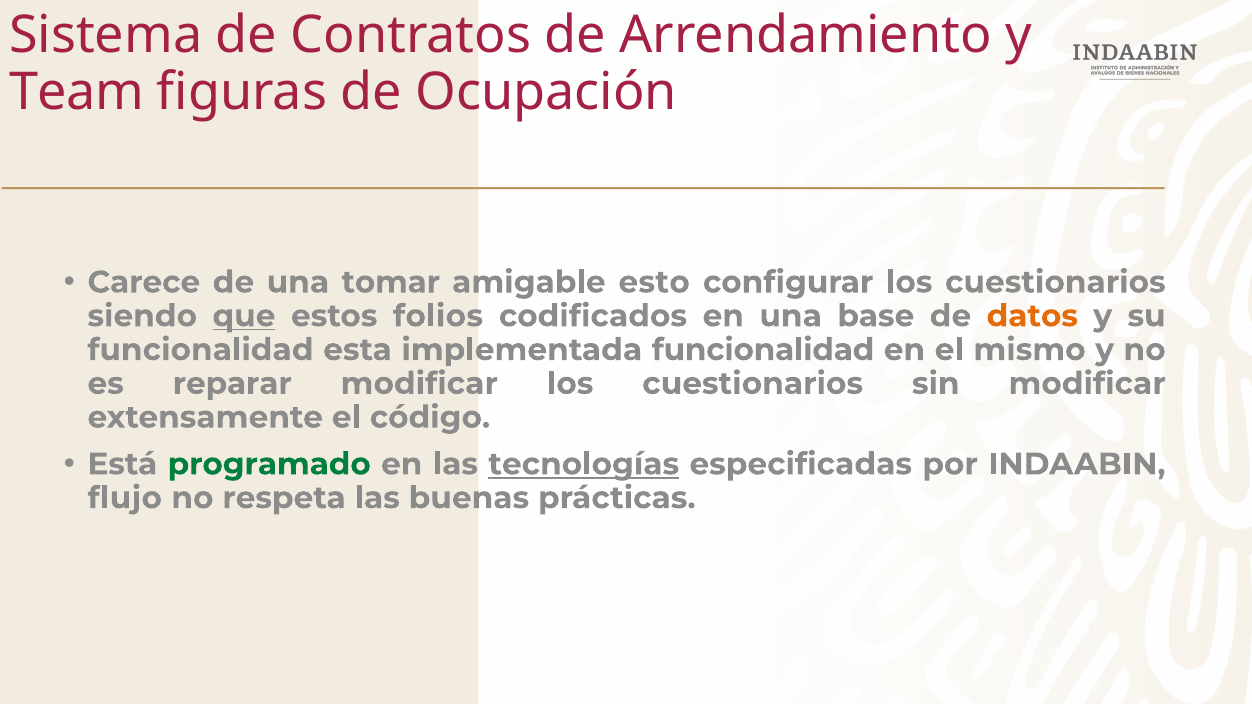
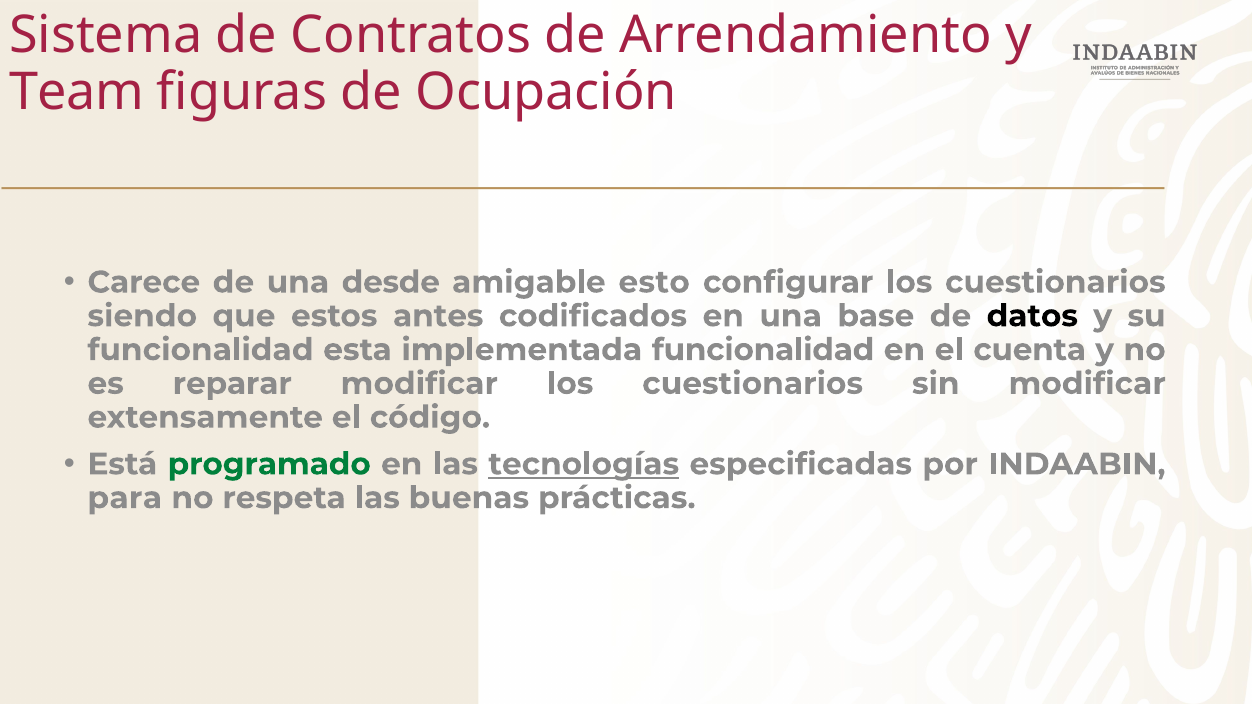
tomar: tomar -> desde
que underline: present -> none
folios: folios -> antes
datos colour: orange -> black
mismo: mismo -> cuenta
flujo: flujo -> para
